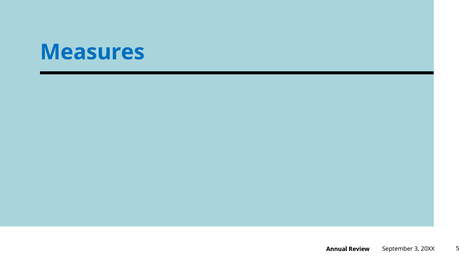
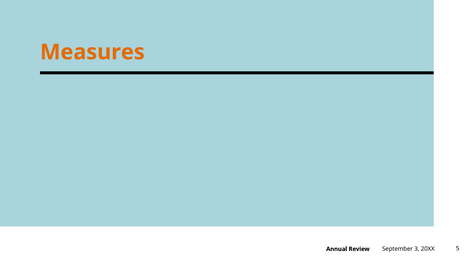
Measures colour: blue -> orange
